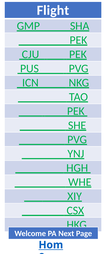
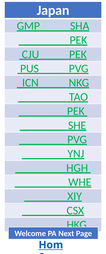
Flight: Flight -> Japan
